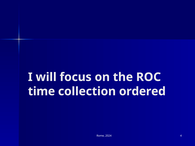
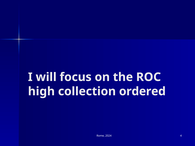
time: time -> high
